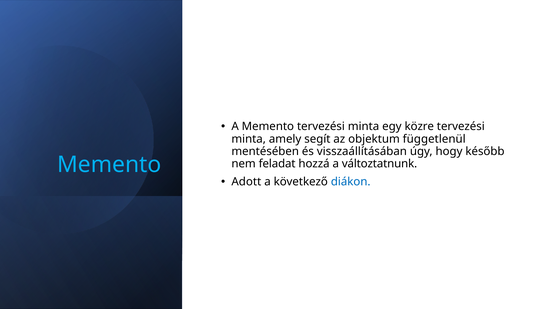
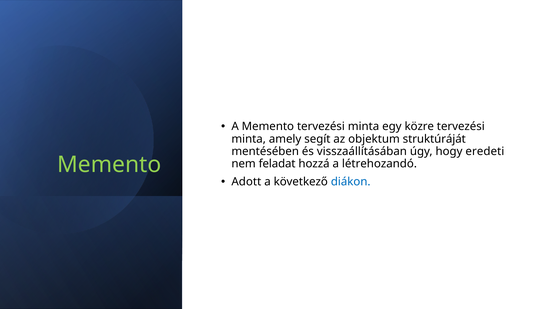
függetlenül: függetlenül -> struktúráját
később: később -> eredeti
Memento at (109, 165) colour: light blue -> light green
változtatnunk: változtatnunk -> létrehozandó
